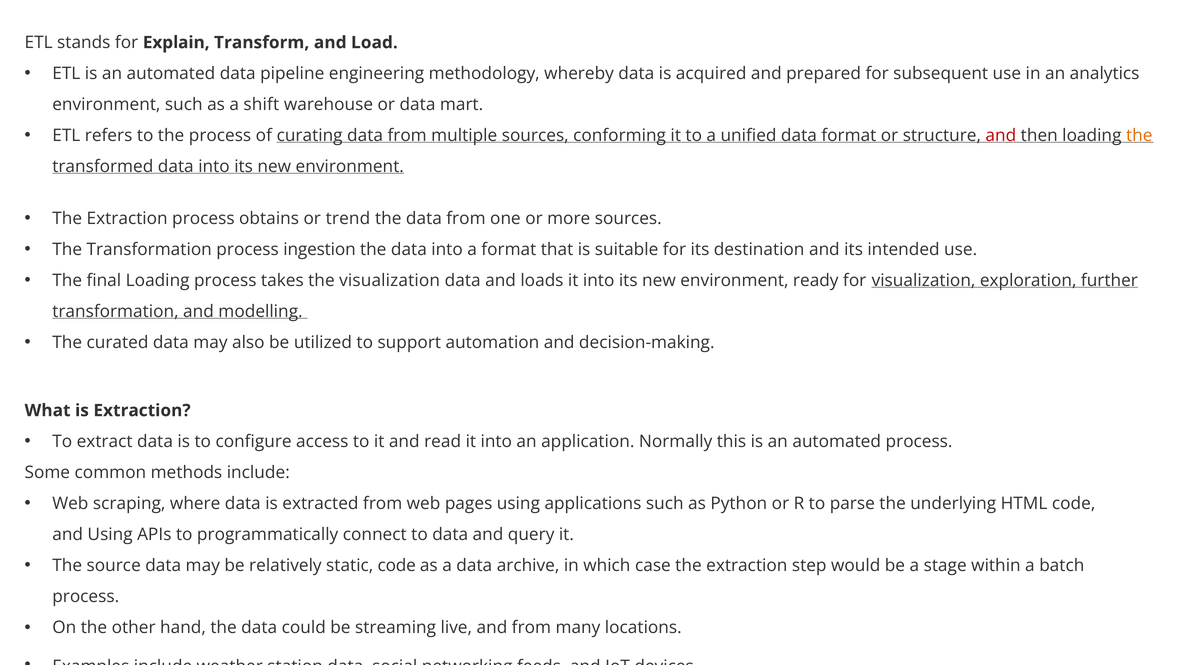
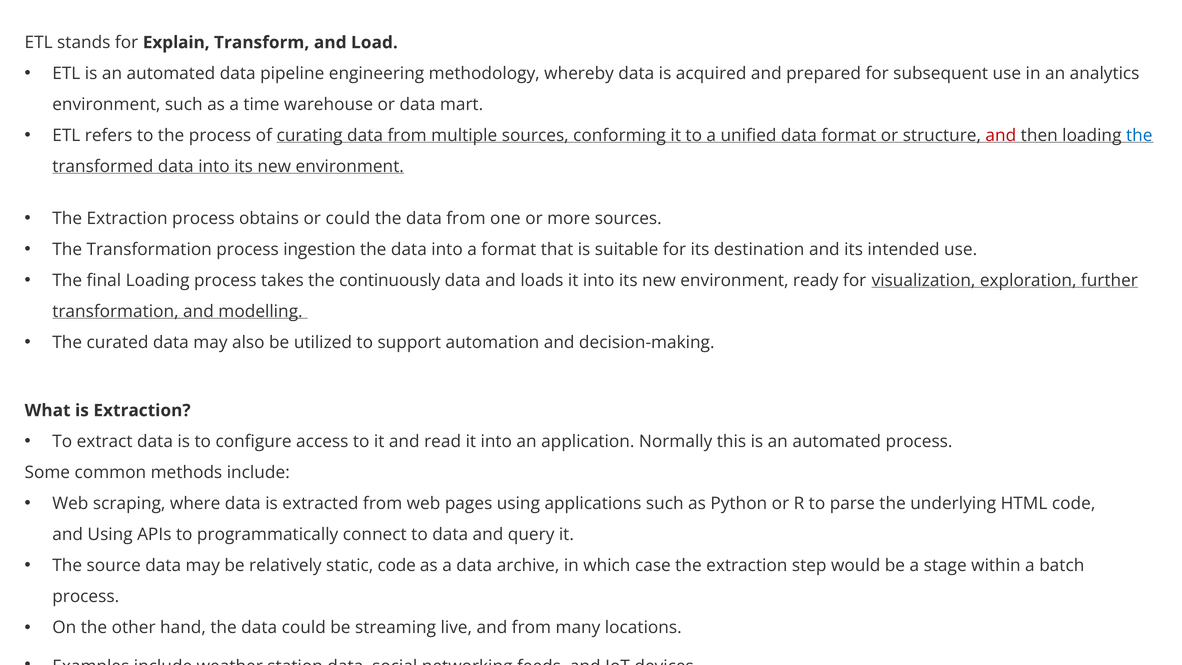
shift: shift -> time
the at (1139, 136) colour: orange -> blue
or trend: trend -> could
the visualization: visualization -> continuously
